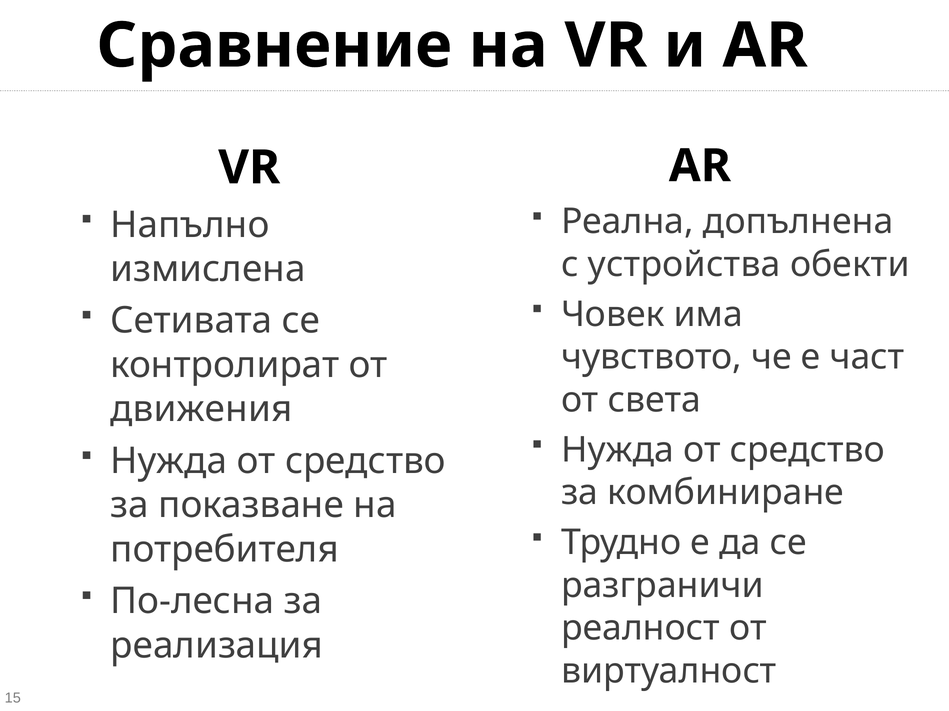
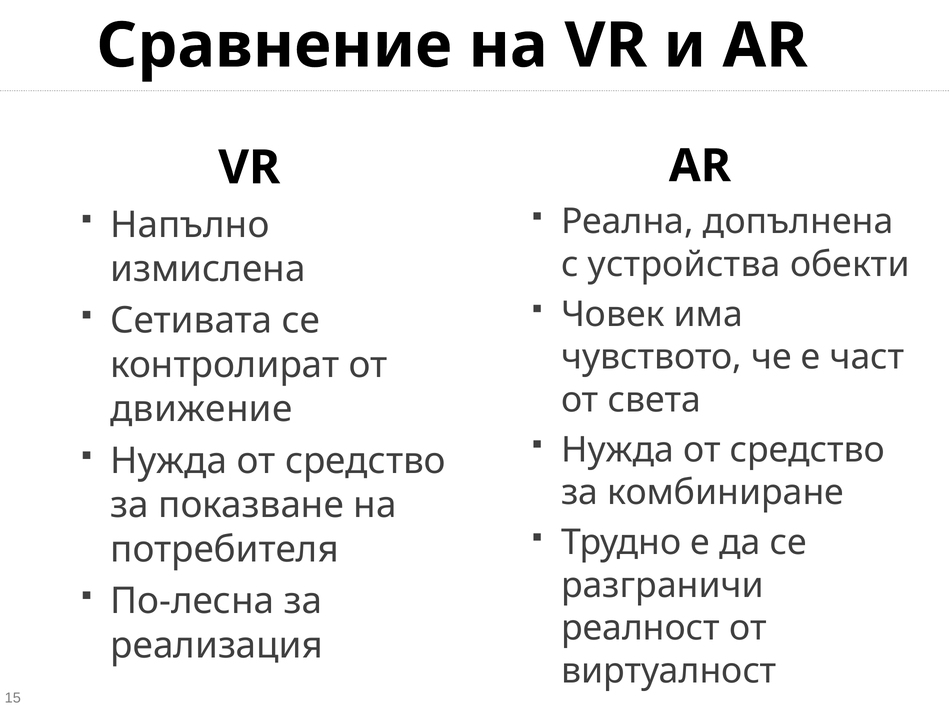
движения: движения -> движение
